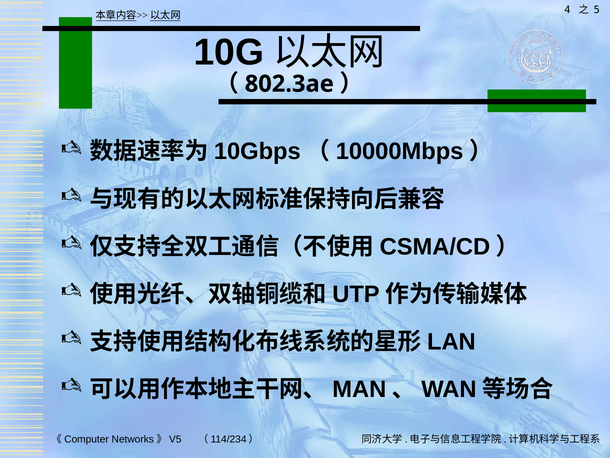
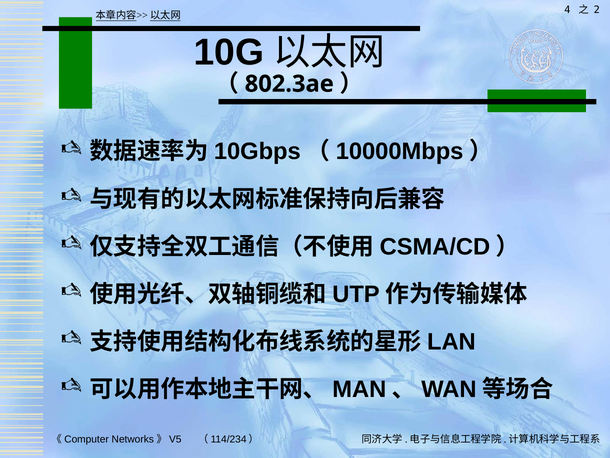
5: 5 -> 2
